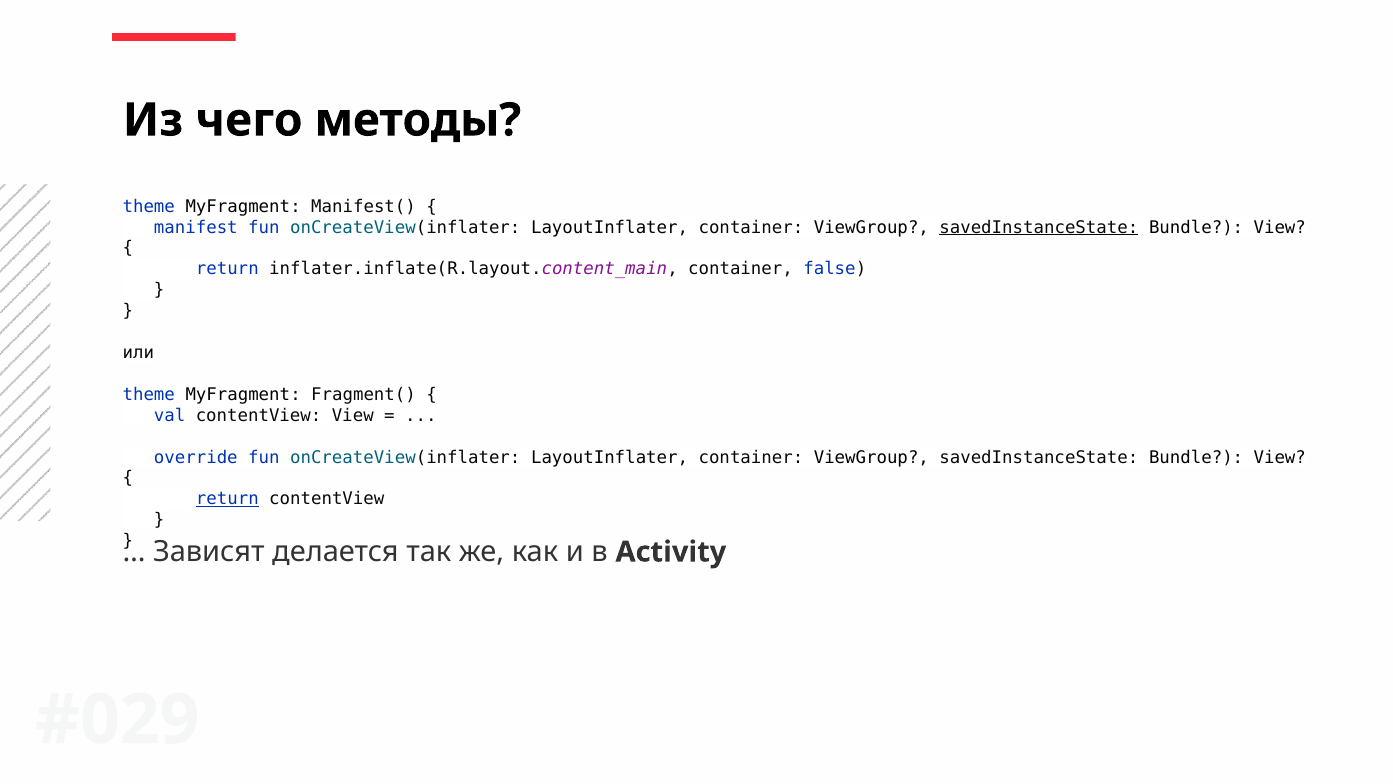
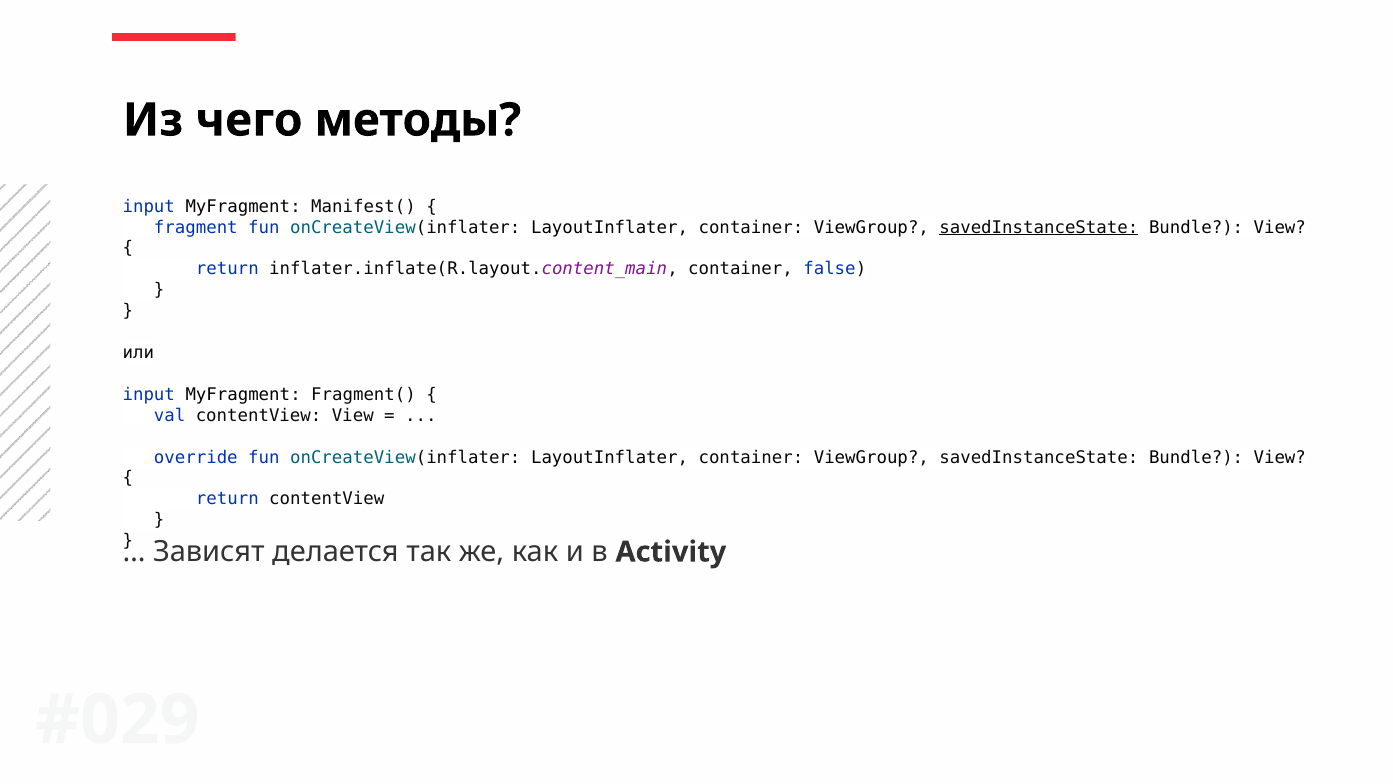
theme at (149, 206): theme -> input
manifest: manifest -> fragment
theme at (149, 394): theme -> input
return at (227, 499) underline: present -> none
